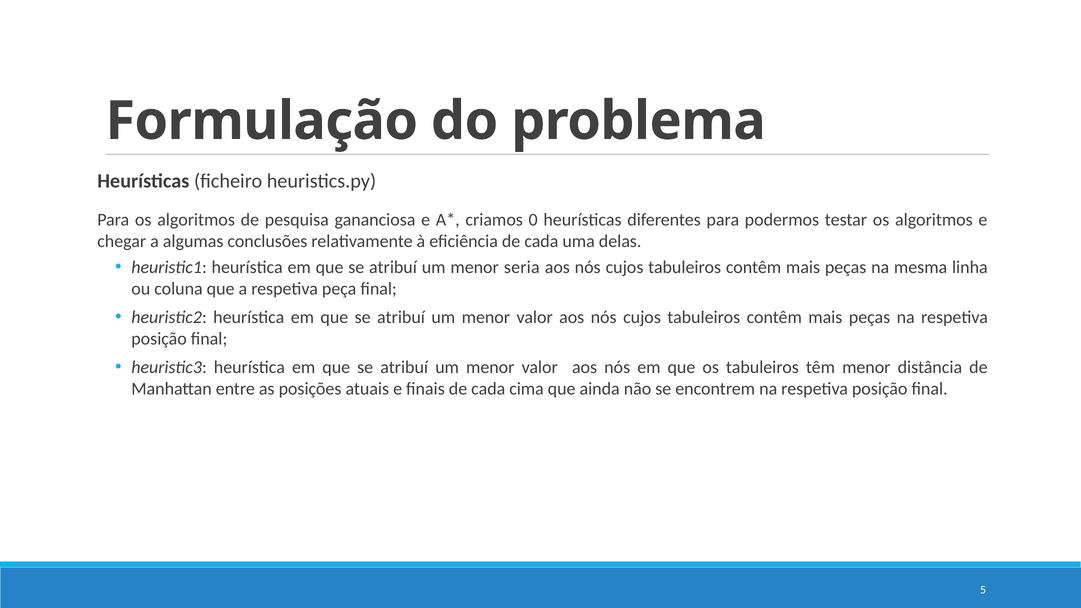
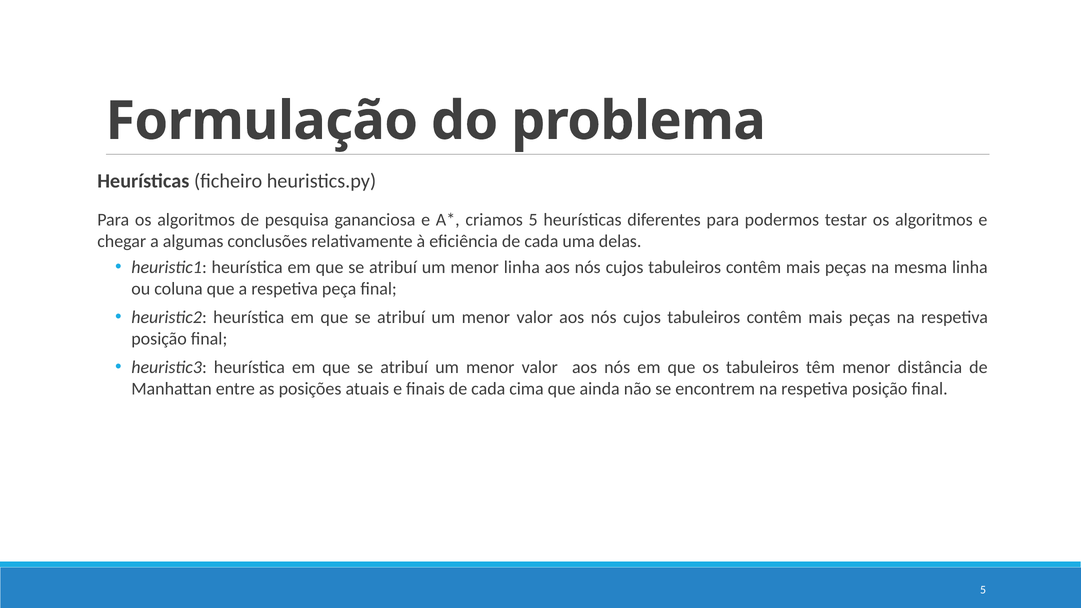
criamos 0: 0 -> 5
menor seria: seria -> linha
